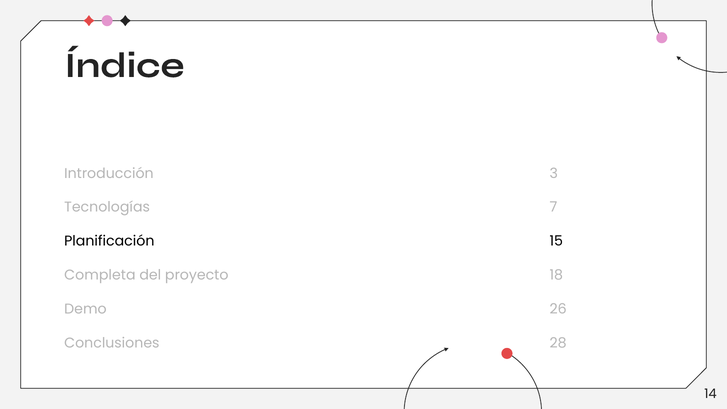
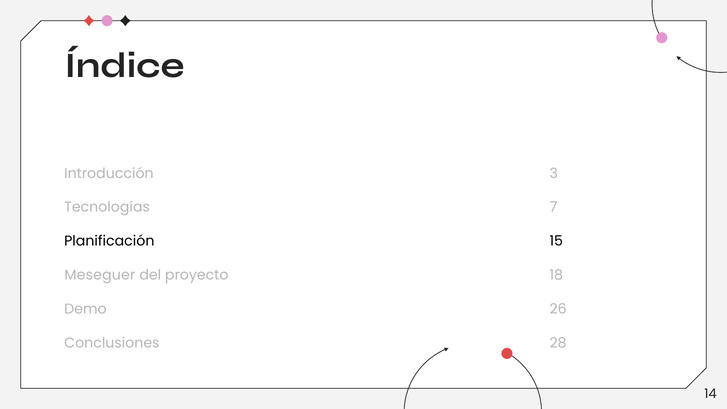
Completa: Completa -> Meseguer
